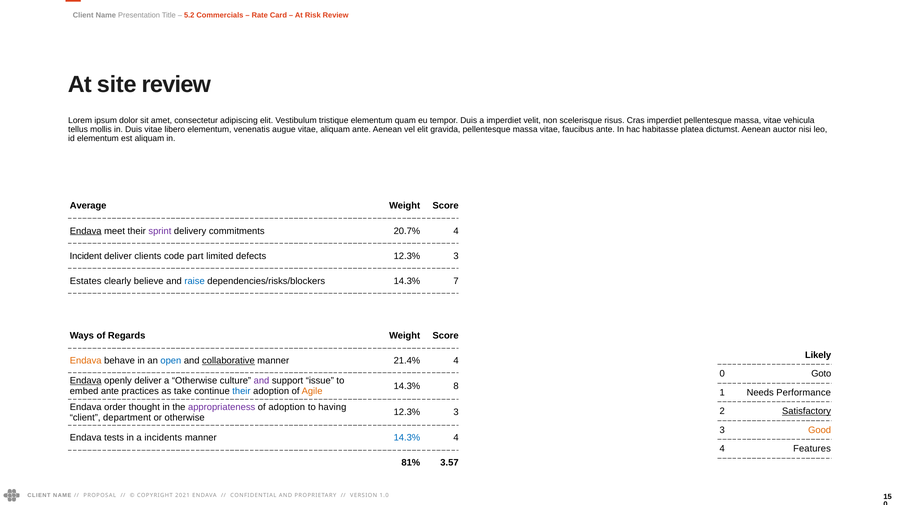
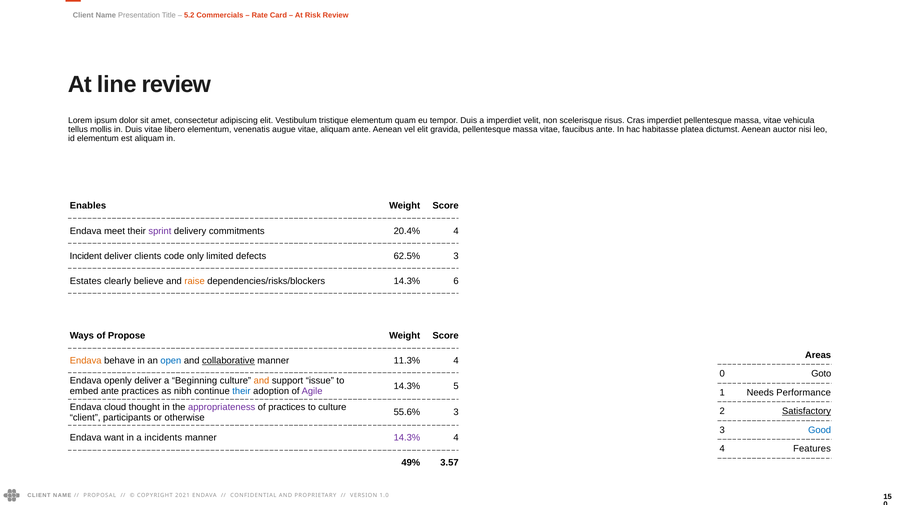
site: site -> line
Average: Average -> Enables
Endava at (86, 231) underline: present -> none
20.7%: 20.7% -> 20.4%
part: part -> only
defects 12.3%: 12.3% -> 62.5%
raise colour: blue -> orange
7: 7 -> 6
Regards: Regards -> Propose
Likely: Likely -> Areas
21.4%: 21.4% -> 11.3%
Endava at (86, 381) underline: present -> none
a Otherwise: Otherwise -> Beginning
and at (262, 381) colour: purple -> orange
8: 8 -> 5
take: take -> nibh
Agile colour: orange -> purple
order: order -> cloud
of adoption: adoption -> practices
to having: having -> culture
12.3% at (407, 413): 12.3% -> 55.6%
department: department -> participants
Good colour: orange -> blue
tests: tests -> want
14.3% at (407, 438) colour: blue -> purple
81%: 81% -> 49%
